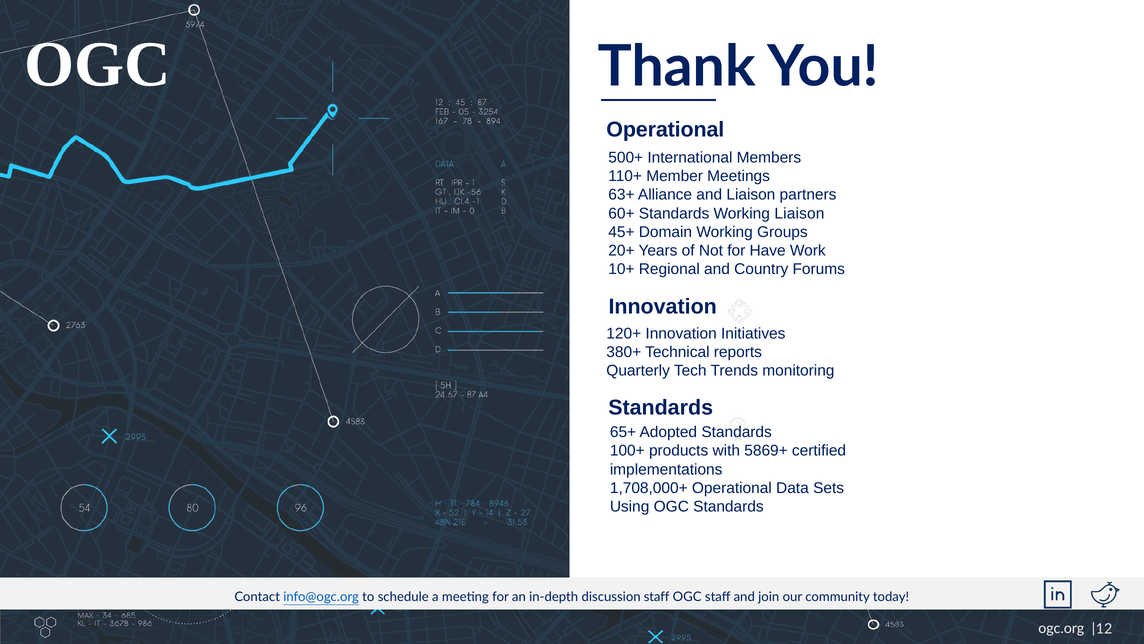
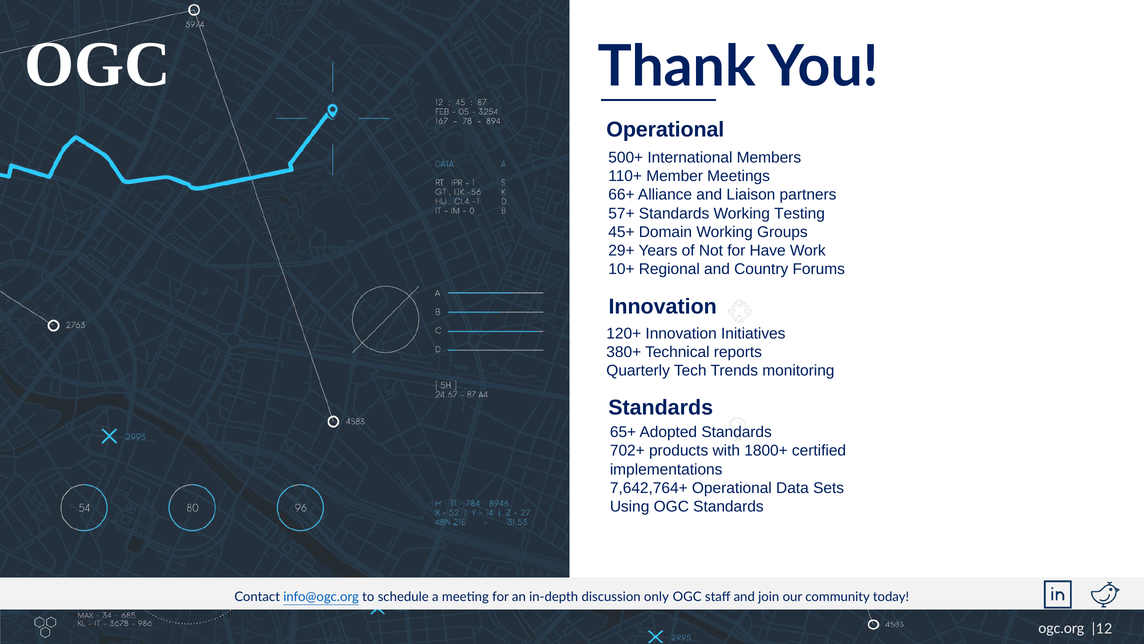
63+: 63+ -> 66+
60+: 60+ -> 57+
Working Liaison: Liaison -> Testing
20+: 20+ -> 29+
100+: 100+ -> 702+
5869+: 5869+ -> 1800+
1,708,000+: 1,708,000+ -> 7,642,764+
discussion staff: staff -> only
